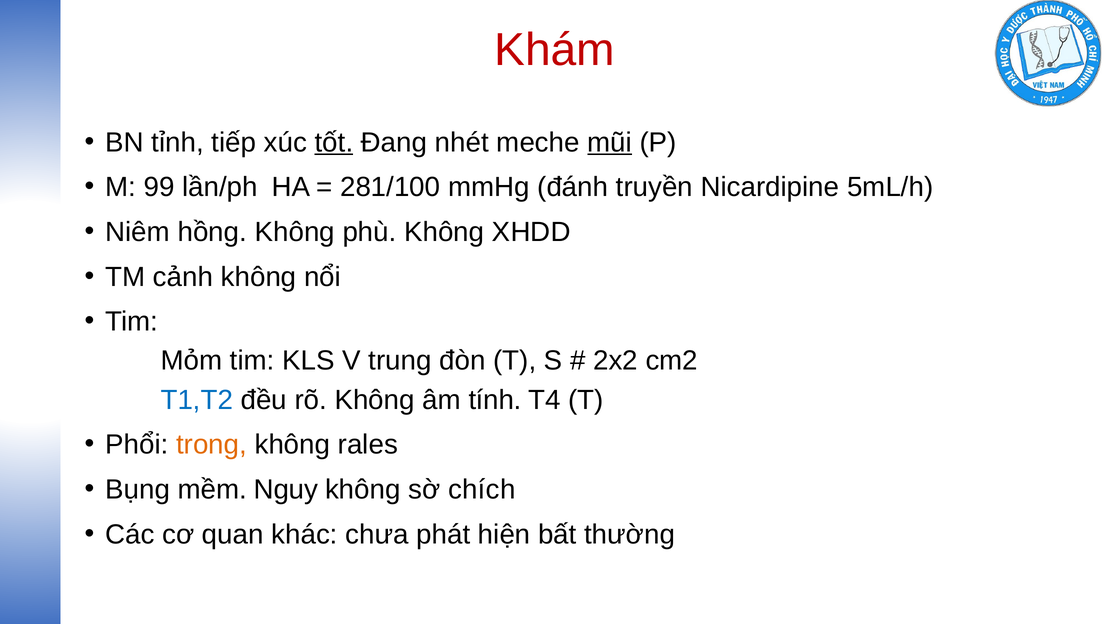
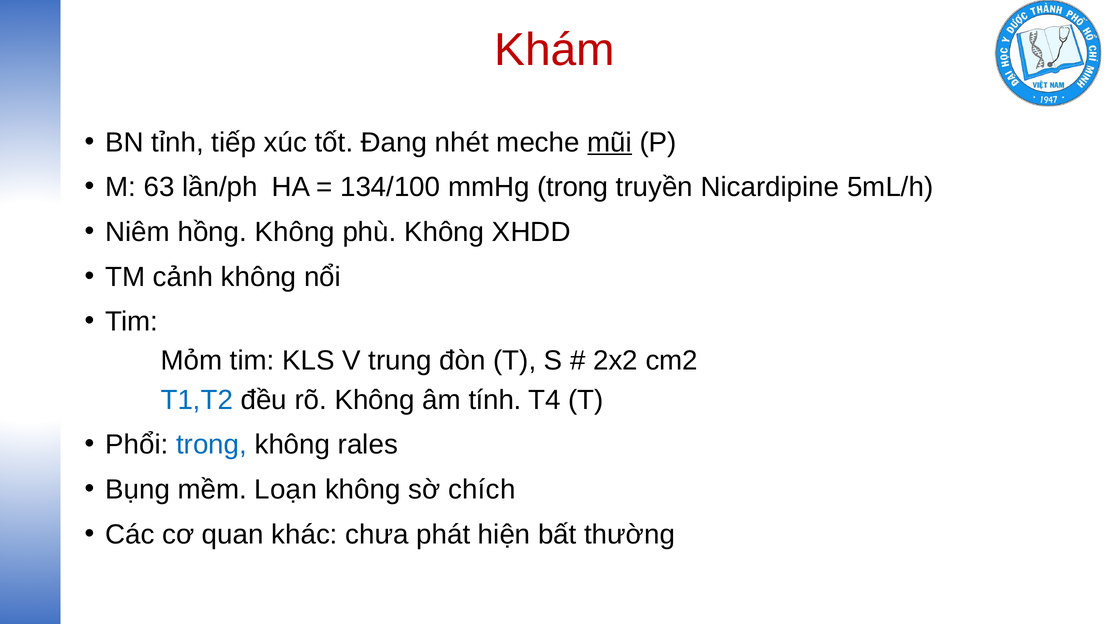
tốt underline: present -> none
99: 99 -> 63
281/100: 281/100 -> 134/100
mmHg đánh: đánh -> trong
trong at (212, 445) colour: orange -> blue
Nguy: Nguy -> Loạn
